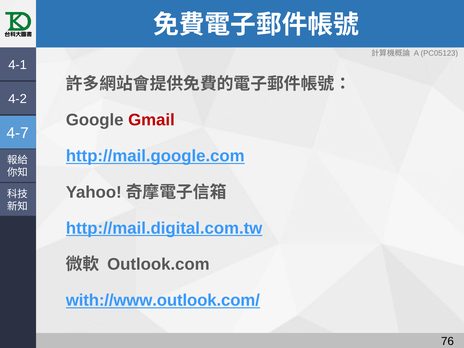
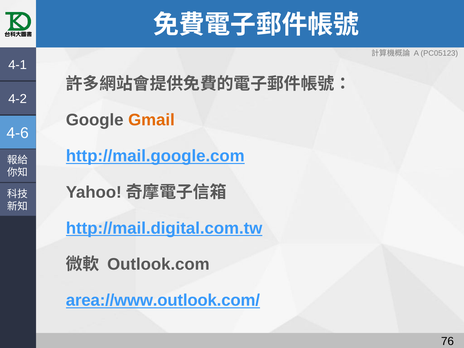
Gmail colour: red -> orange
4-7: 4-7 -> 4-6
with://www.outlook.com/: with://www.outlook.com/ -> area://www.outlook.com/
